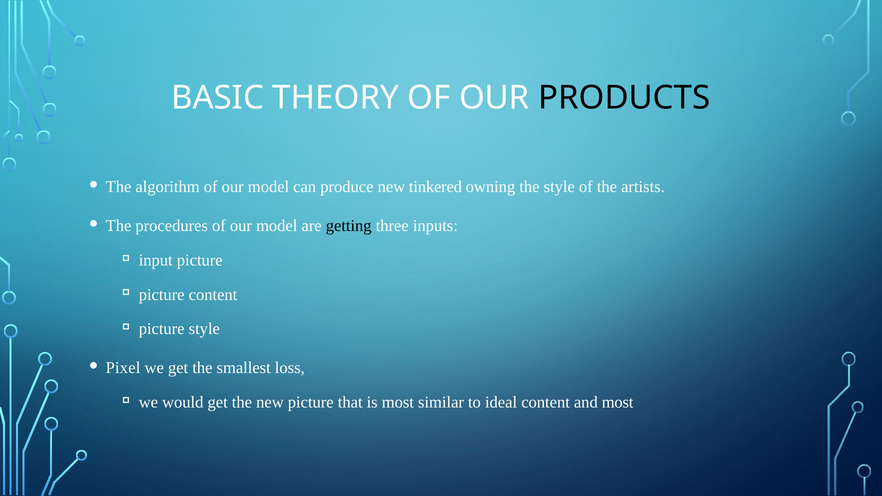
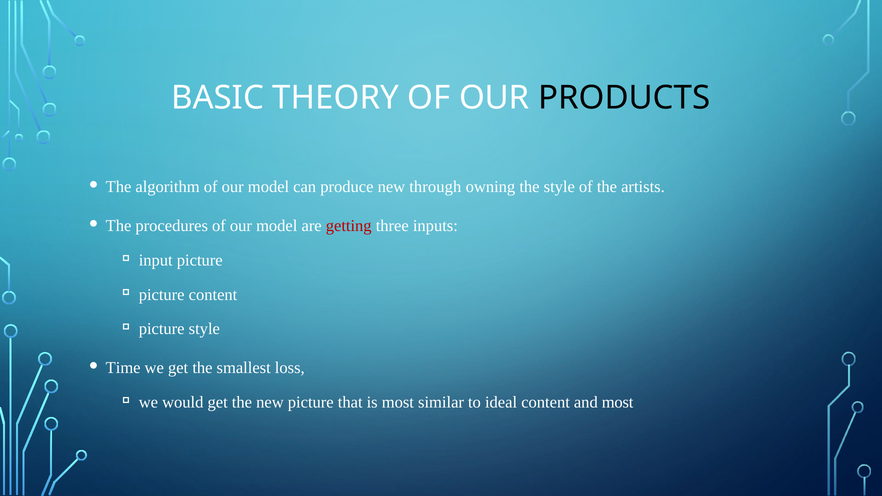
tinkered: tinkered -> through
getting colour: black -> red
Pixel: Pixel -> Time
